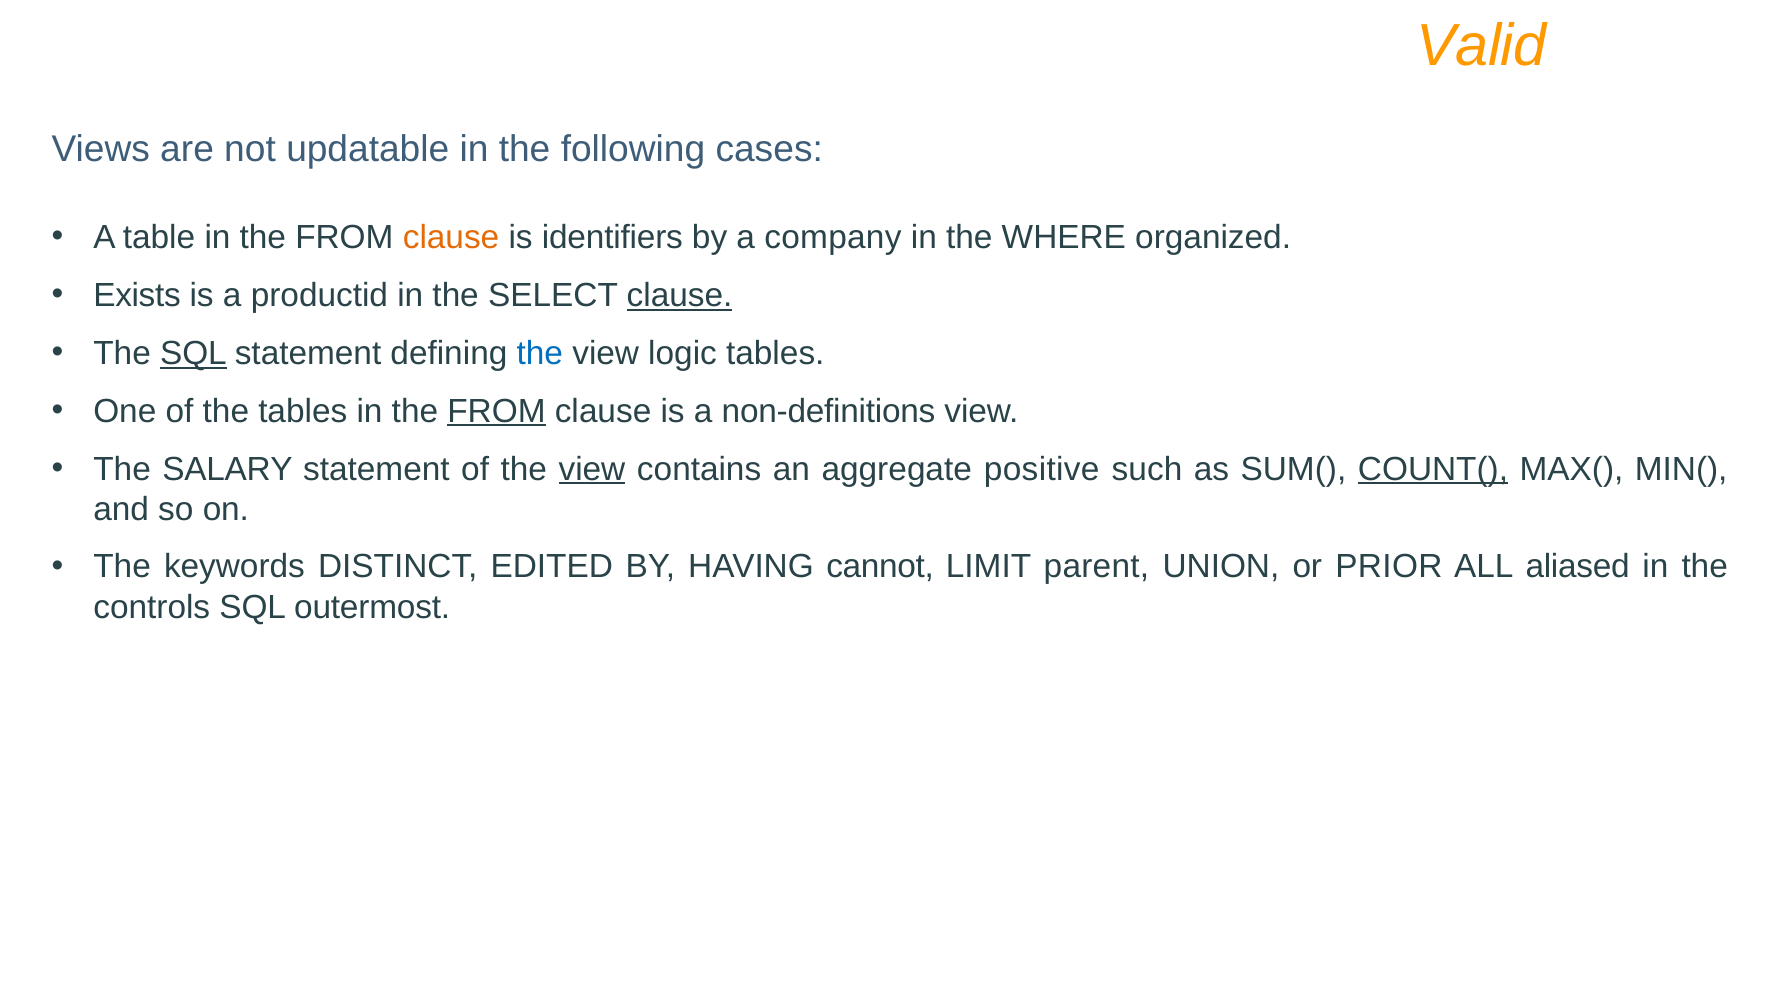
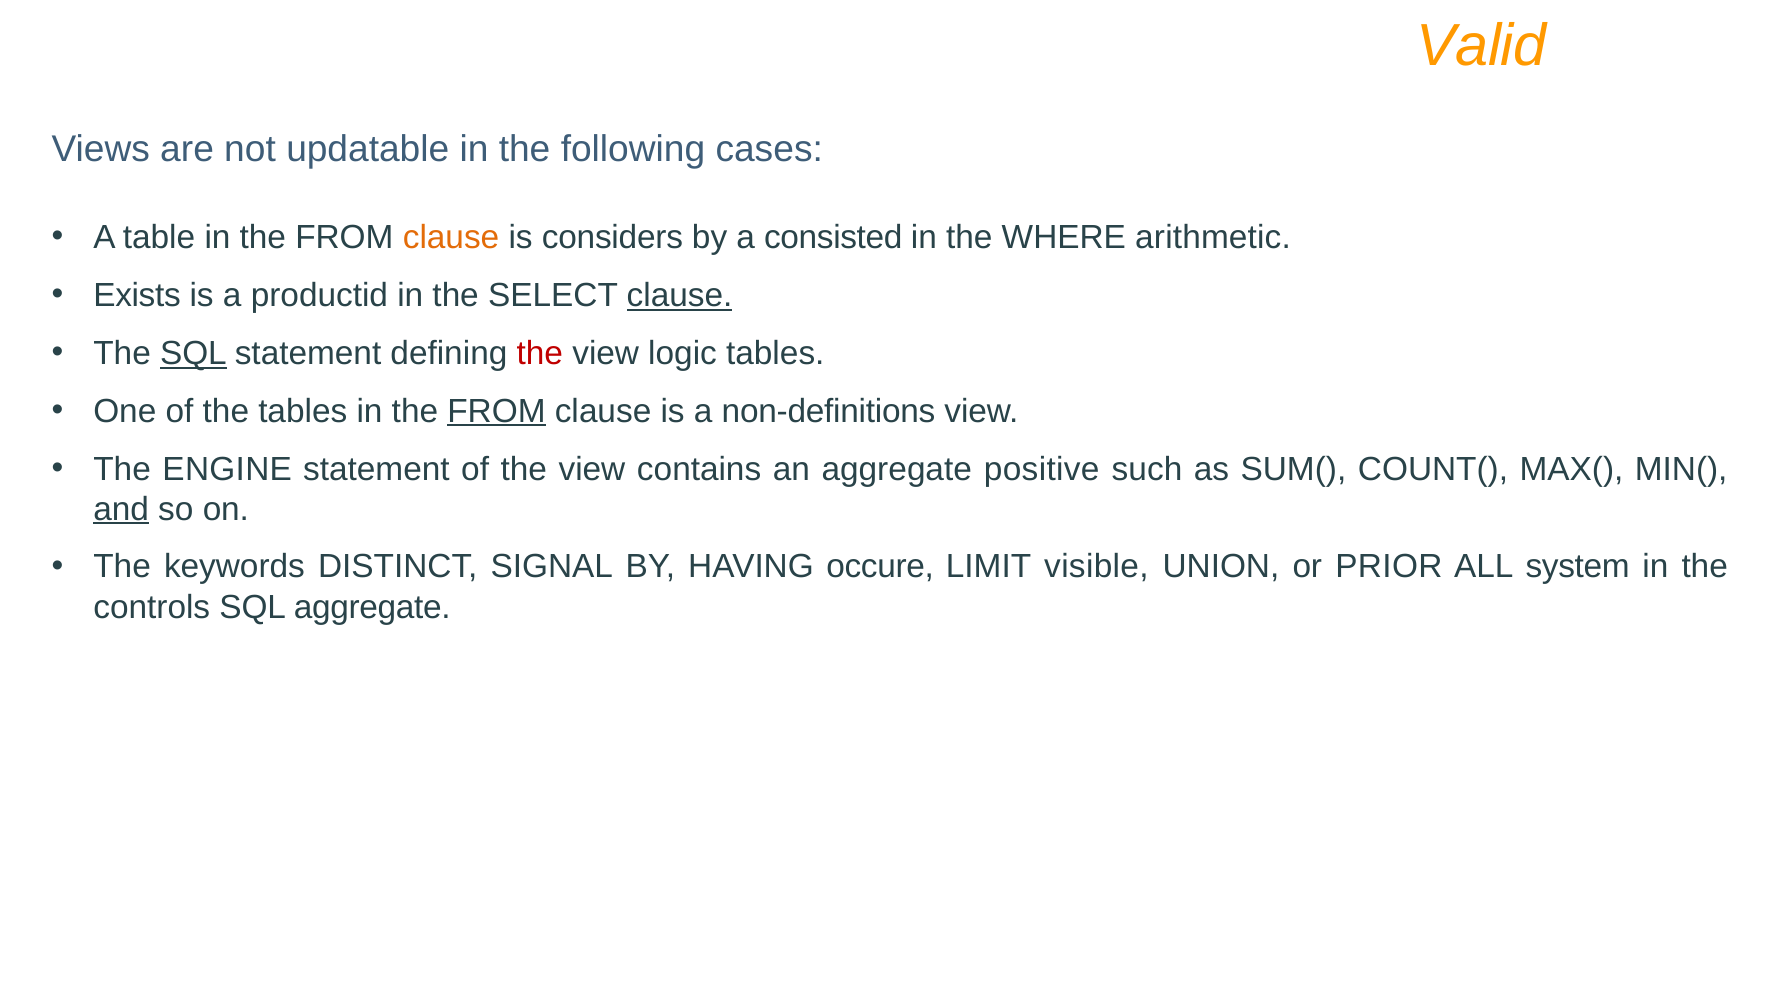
identifiers: identifiers -> considers
company: company -> consisted
organized: organized -> arithmetic
the at (540, 353) colour: blue -> red
SALARY: SALARY -> ENGINE
view at (592, 469) underline: present -> none
COUNT( underline: present -> none
and underline: none -> present
EDITED: EDITED -> SIGNAL
cannot: cannot -> occure
parent: parent -> visible
aliased: aliased -> system
SQL outermost: outermost -> aggregate
